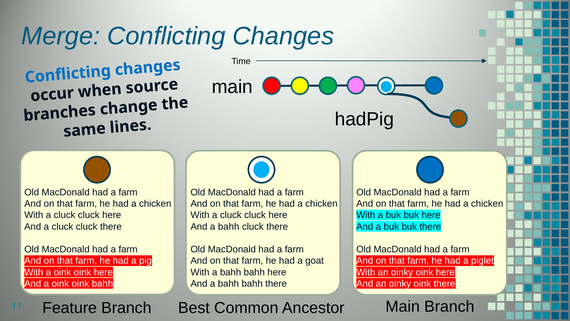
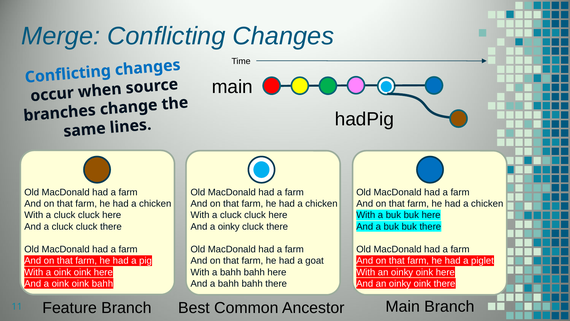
bahh at (229, 226): bahh -> oinky
